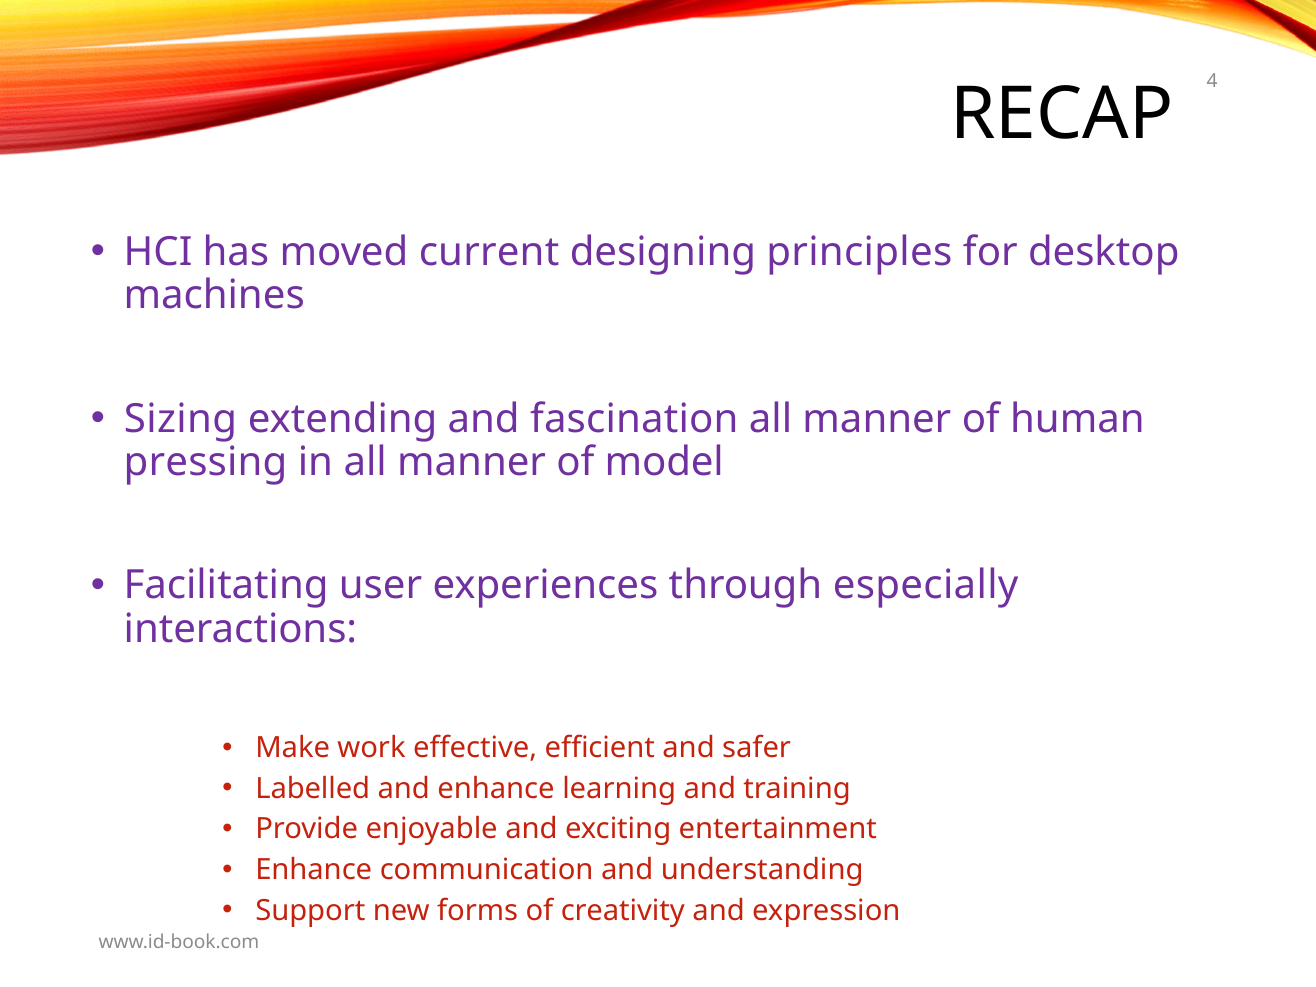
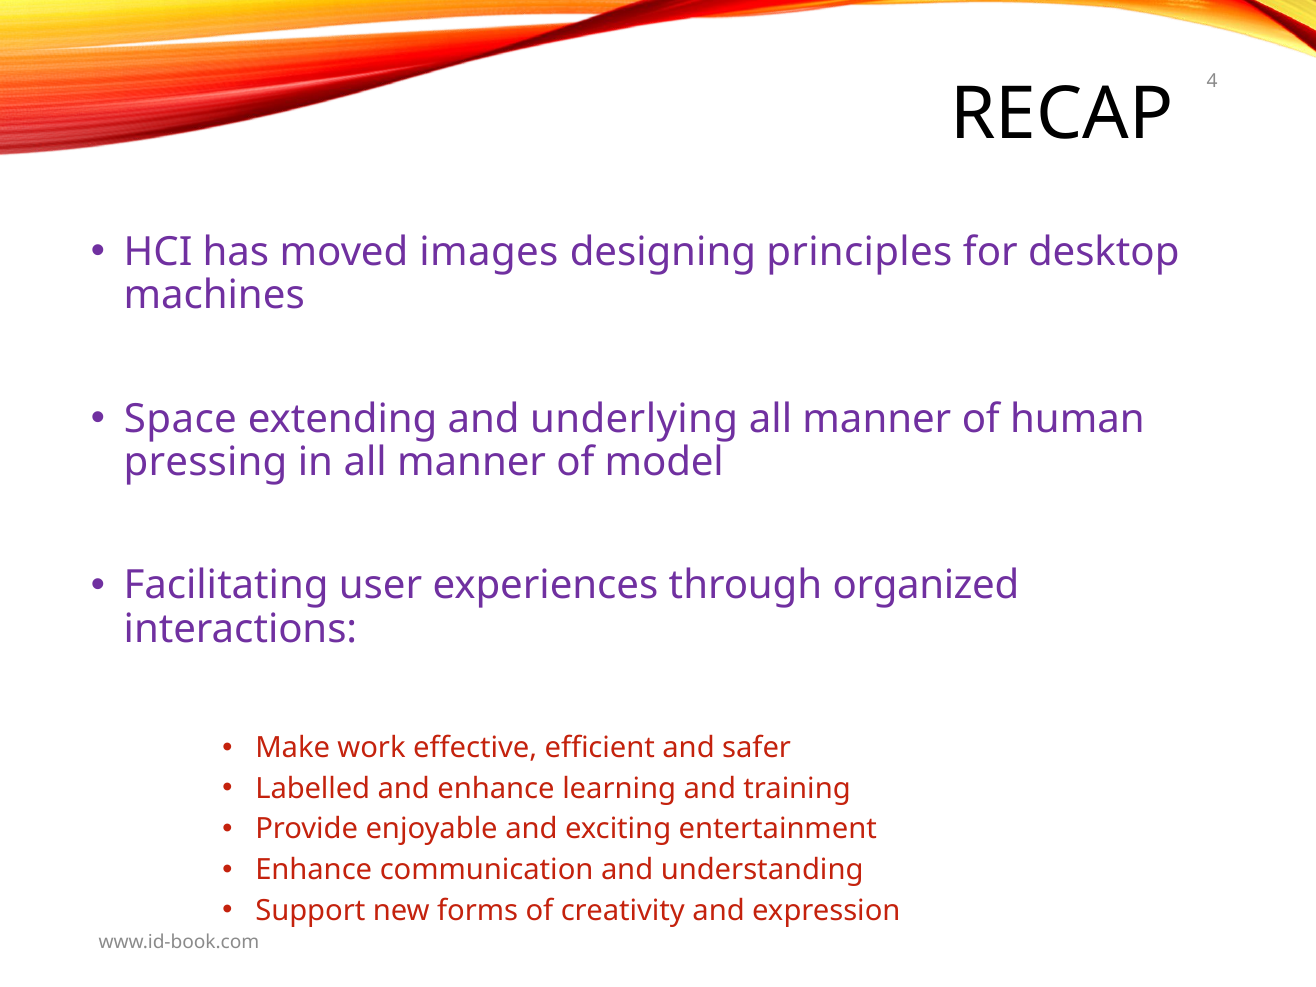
current: current -> images
Sizing: Sizing -> Space
fascination: fascination -> underlying
especially: especially -> organized
